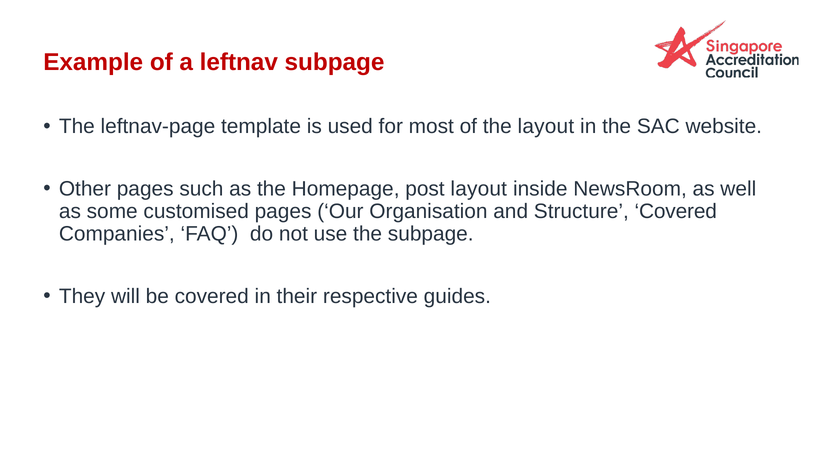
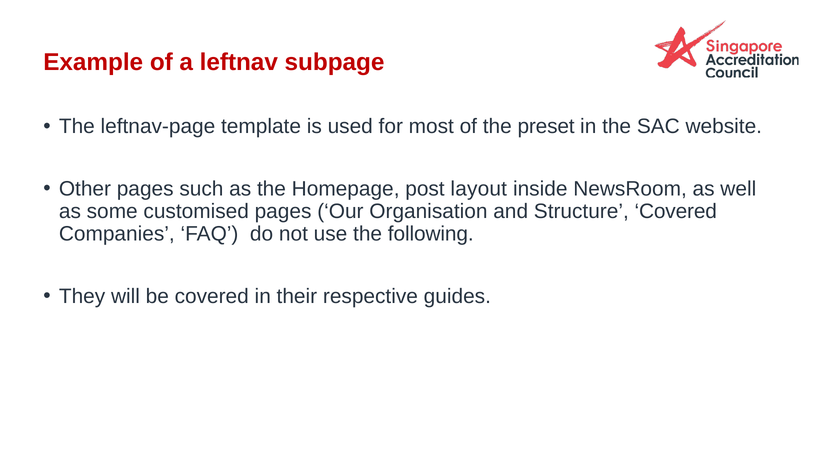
the layout: layout -> preset
the subpage: subpage -> following
